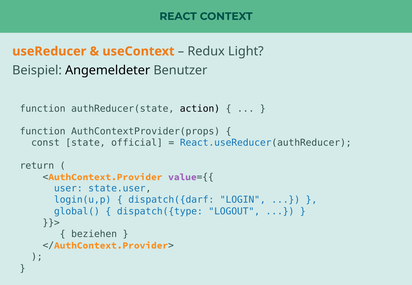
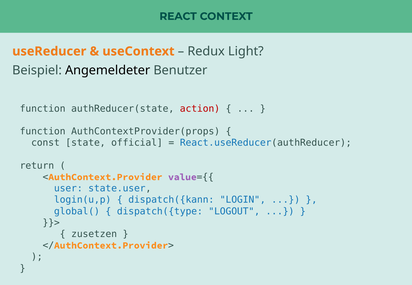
action colour: black -> red
dispatch({darf: dispatch({darf -> dispatch({kann
beziehen: beziehen -> zusetzen
